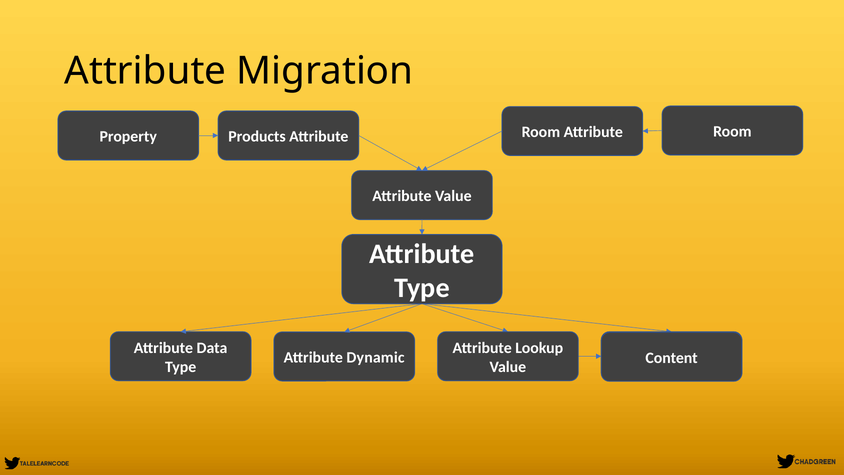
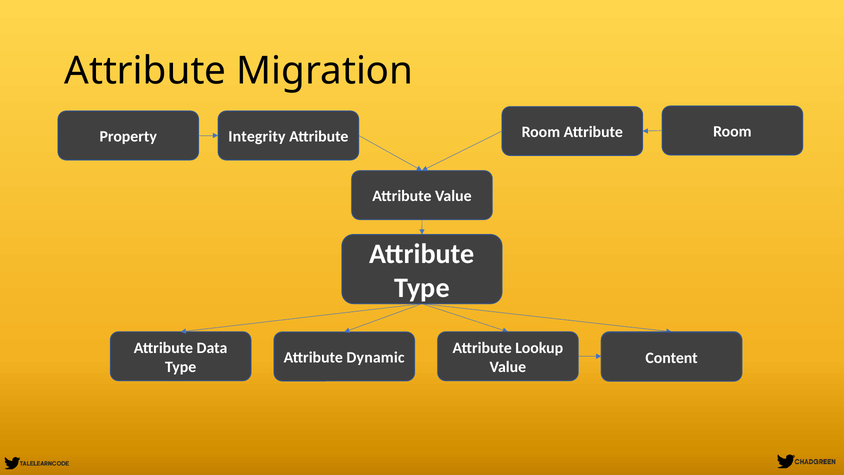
Products: Products -> Integrity
